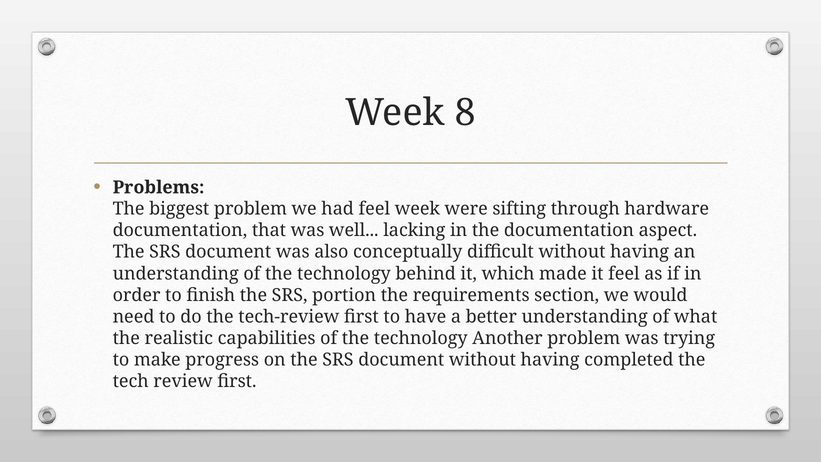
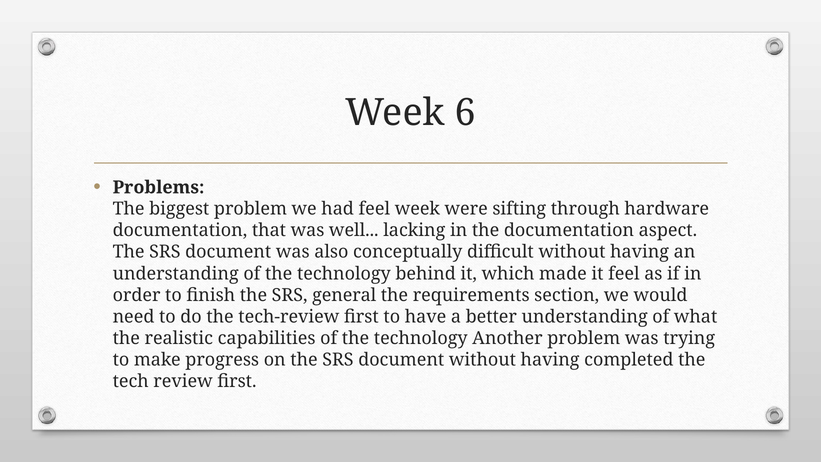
8: 8 -> 6
portion: portion -> general
